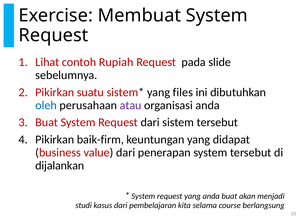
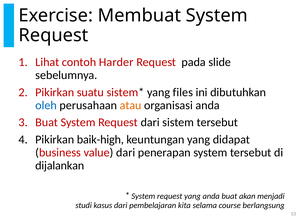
Rupiah: Rupiah -> Harder
atau colour: purple -> orange
baik-firm: baik-firm -> baik-high
